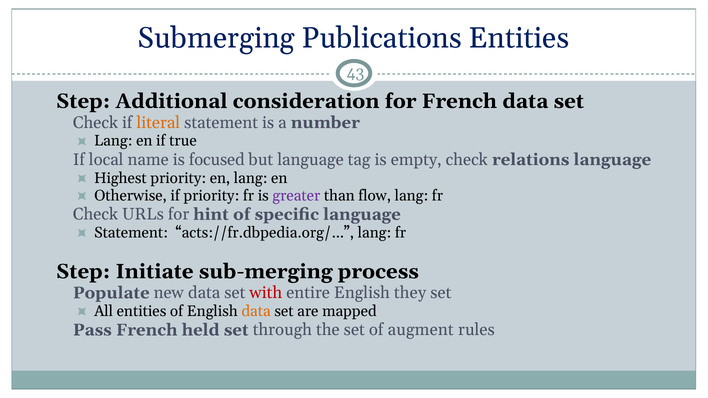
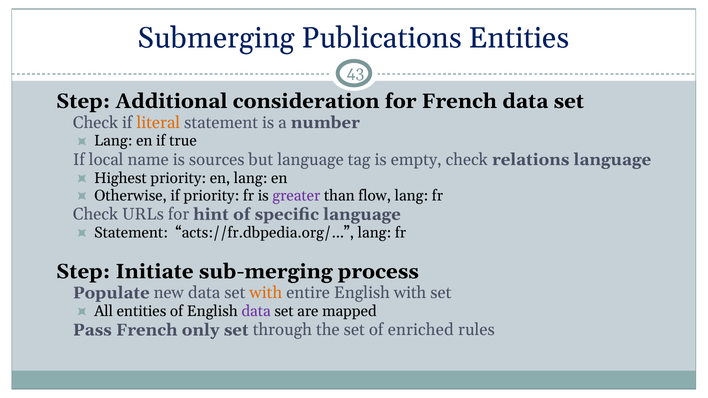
focused: focused -> sources
with at (266, 293) colour: red -> orange
English they: they -> with
data at (256, 311) colour: orange -> purple
held: held -> only
augment: augment -> enriched
